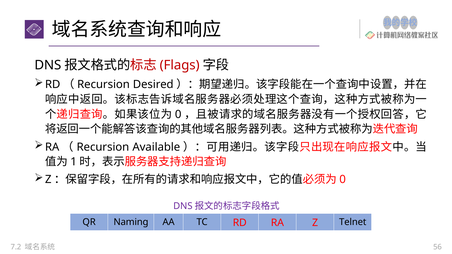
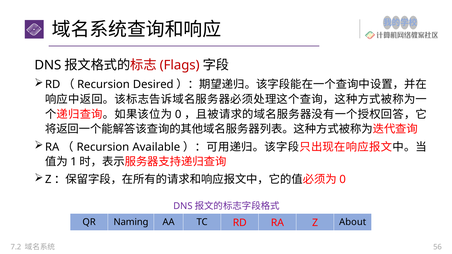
Telnet: Telnet -> About
